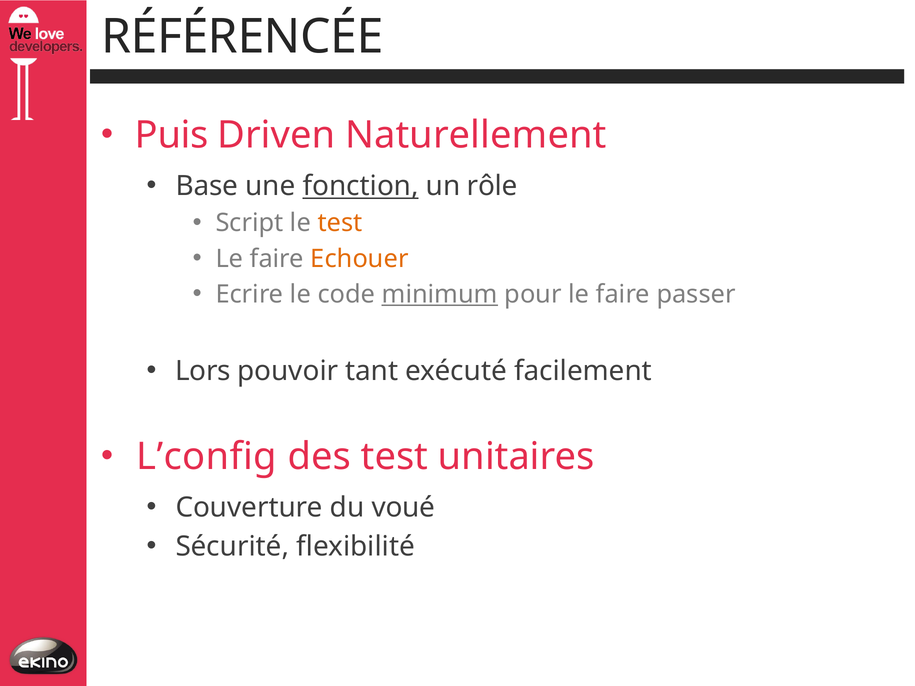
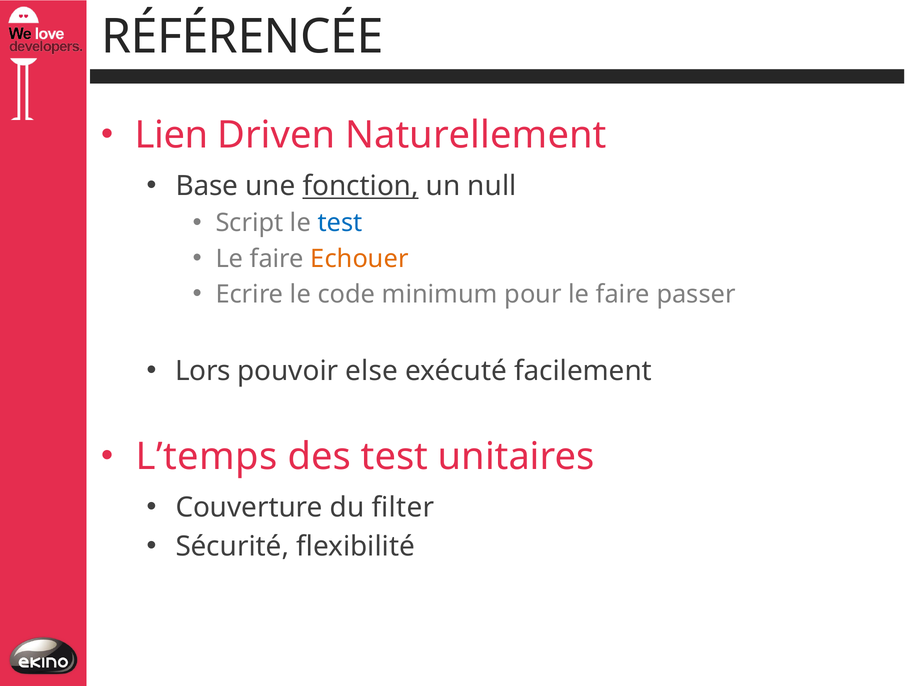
Puis: Puis -> Lien
rôle: rôle -> null
test at (340, 223) colour: orange -> blue
minimum underline: present -> none
tant: tant -> else
L’config: L’config -> L’temps
voué: voué -> filter
